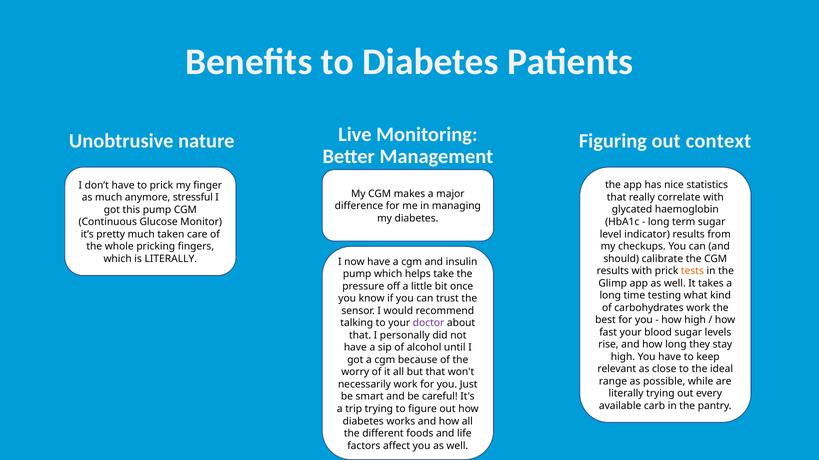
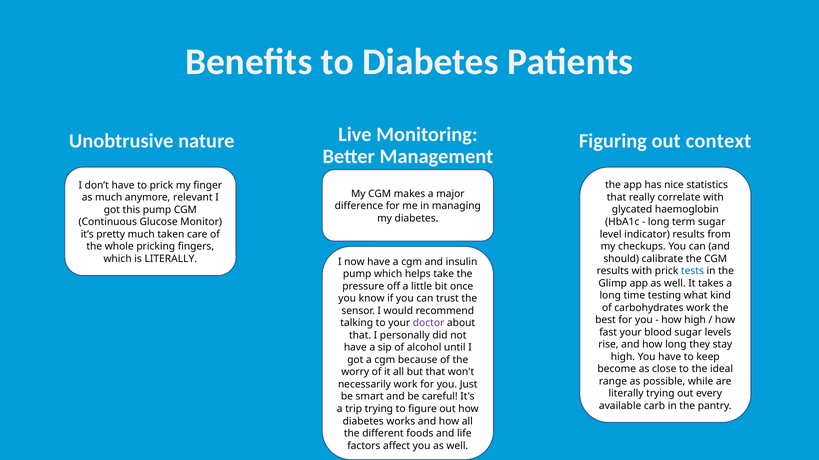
stressful: stressful -> relevant
tests colour: orange -> blue
relevant: relevant -> become
